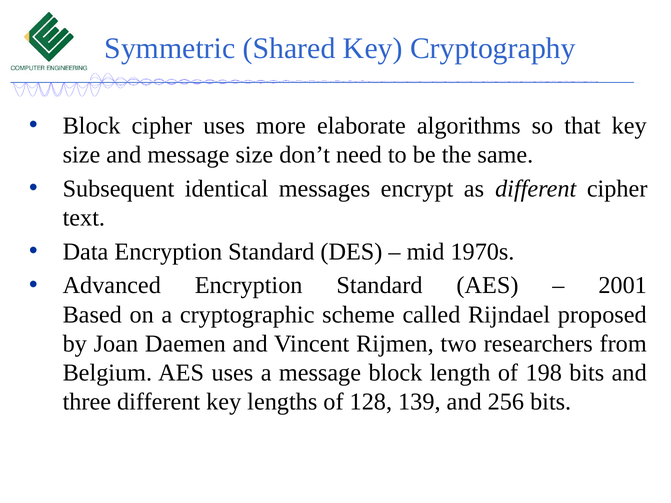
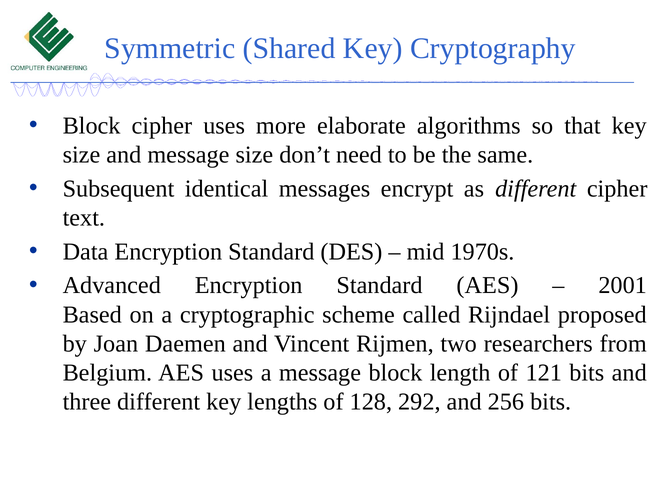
198: 198 -> 121
139: 139 -> 292
